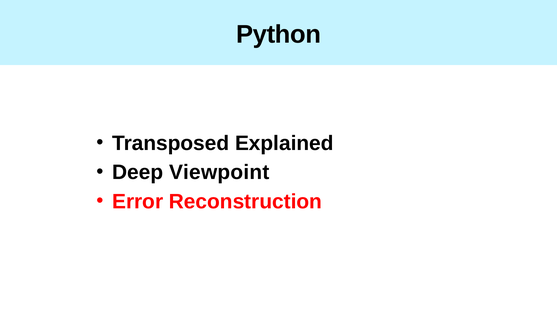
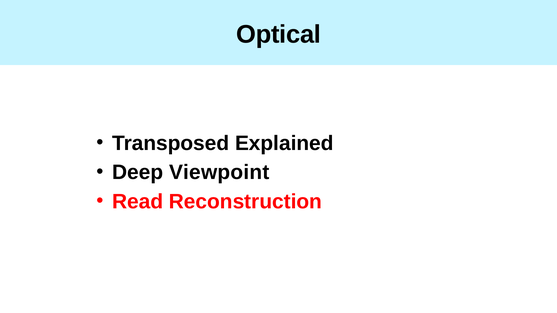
Python: Python -> Optical
Error: Error -> Read
